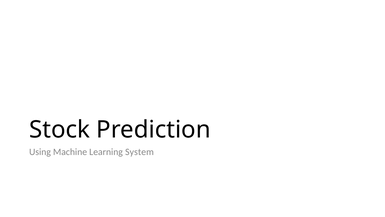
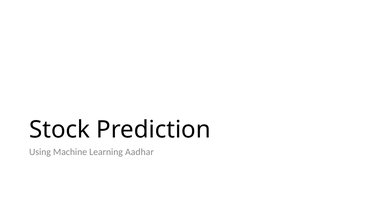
System: System -> Aadhar
